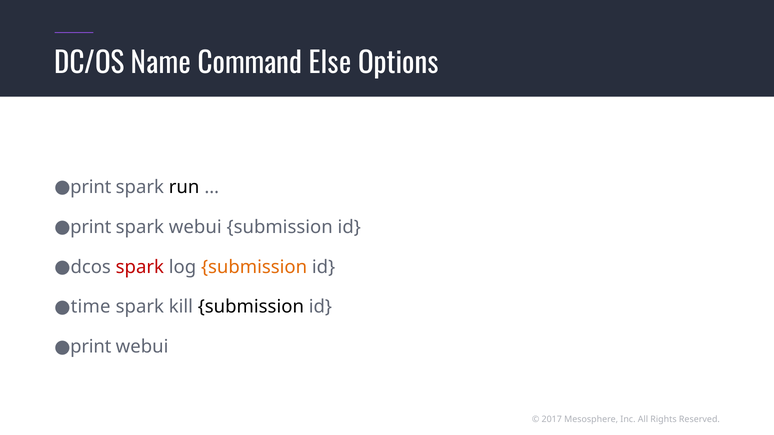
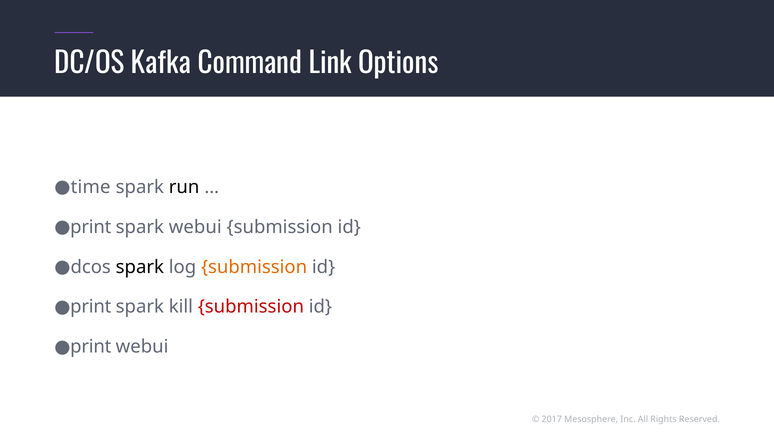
Name: Name -> Kafka
Else: Else -> Link
print at (91, 187): print -> time
spark at (140, 267) colour: red -> black
time at (91, 307): time -> print
submission at (251, 307) colour: black -> red
